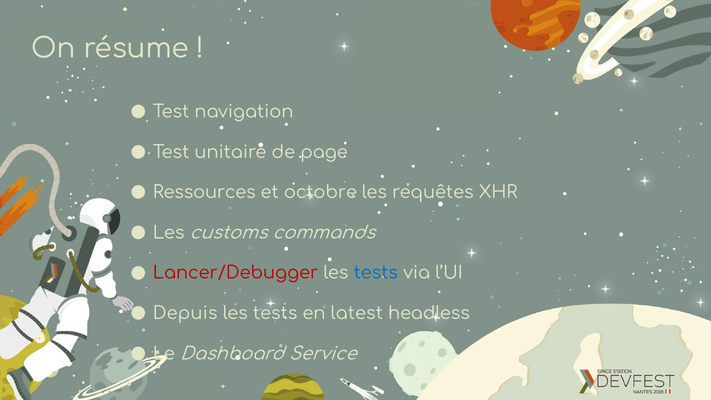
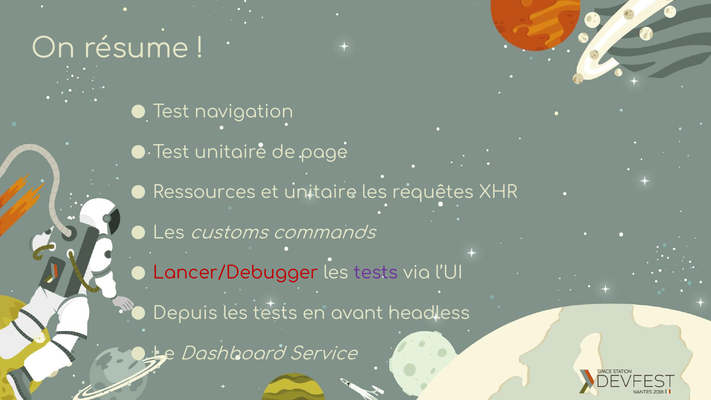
et octobre: octobre -> unitaire
tests at (376, 273) colour: blue -> purple
latest: latest -> avant
